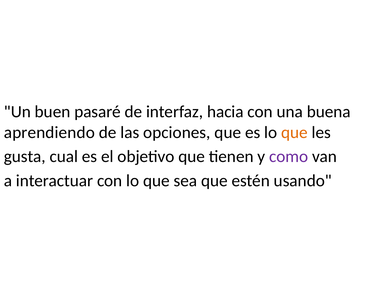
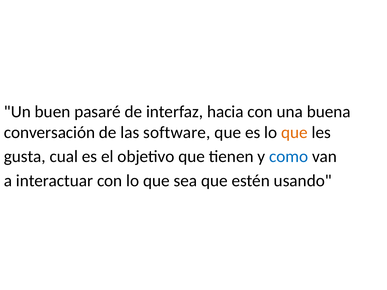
aprendiendo: aprendiendo -> conversación
opciones: opciones -> software
como colour: purple -> blue
